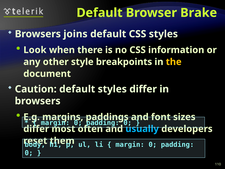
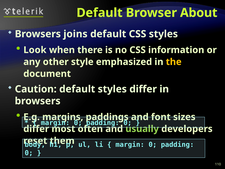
Brake: Brake -> About
breakpoints: breakpoints -> emphasized
usually colour: light blue -> light green
